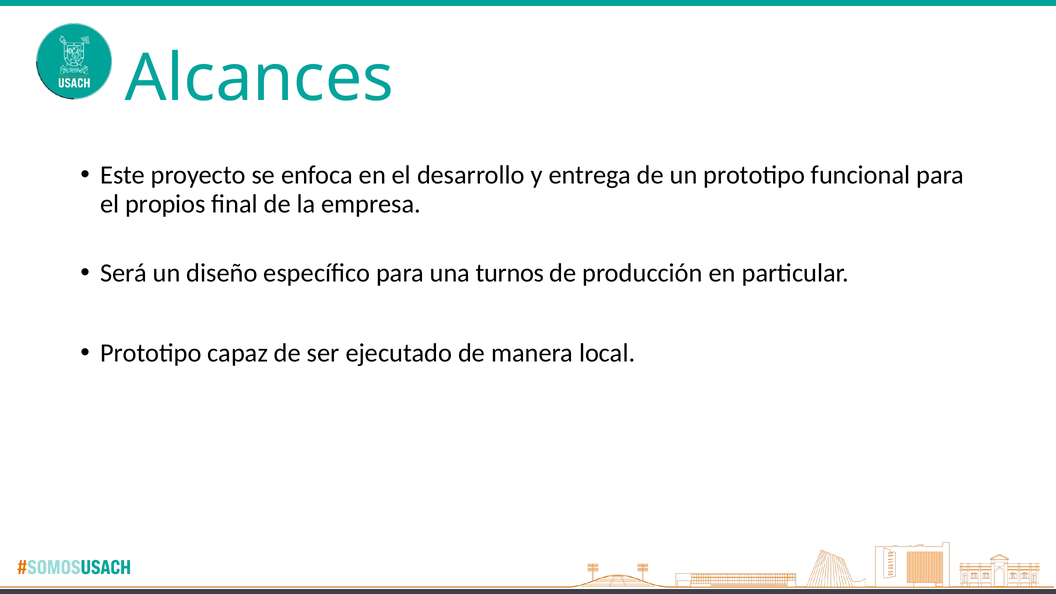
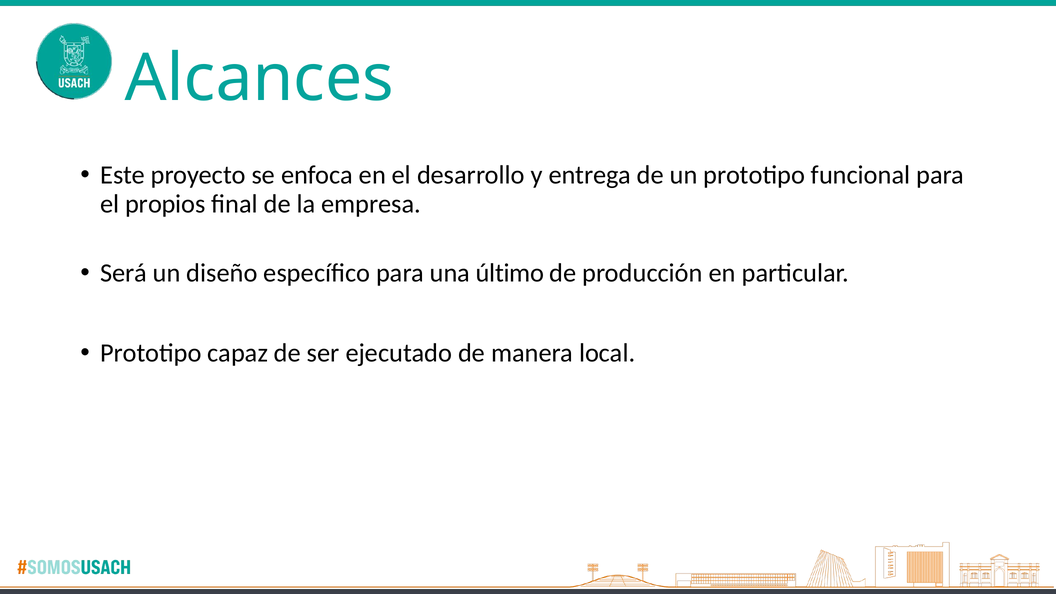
turnos: turnos -> último
